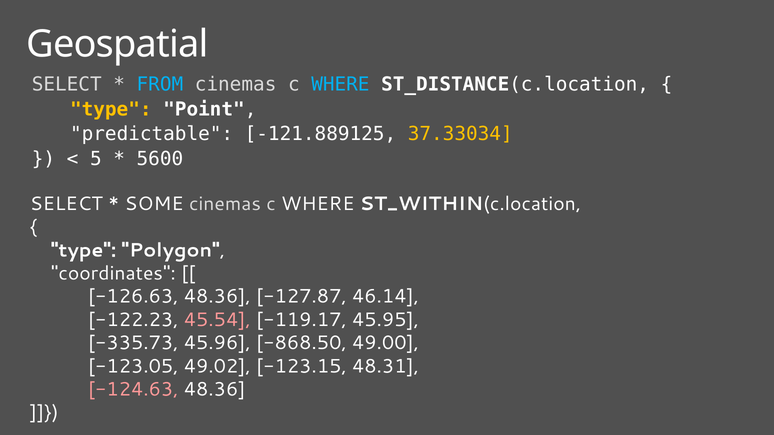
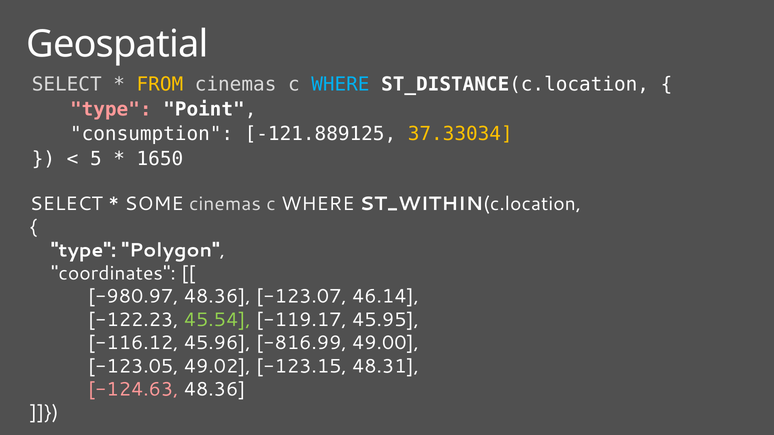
FROM colour: light blue -> yellow
type at (111, 109) colour: yellow -> pink
predictable: predictable -> consumption
5600: 5600 -> 1650
-126.63: -126.63 -> -980.97
-127.87: -127.87 -> -123.07
45.54 colour: pink -> light green
-335.73: -335.73 -> -116.12
-868.50: -868.50 -> -816.99
